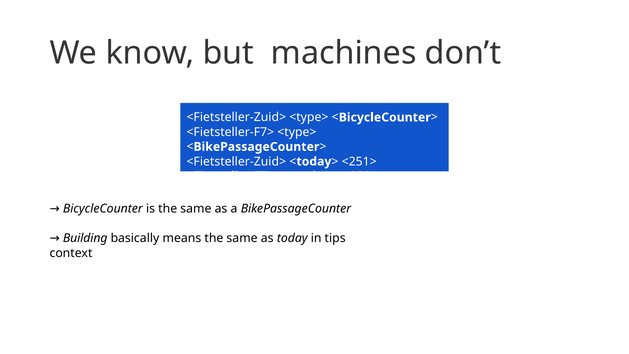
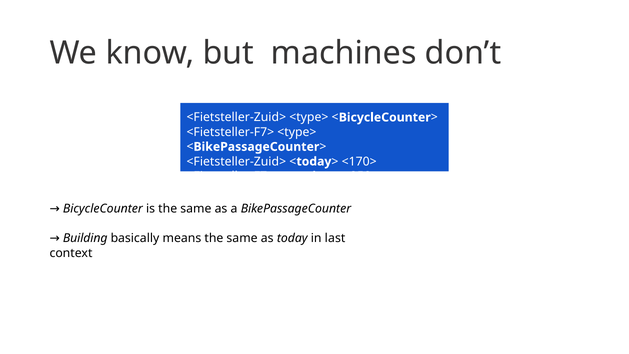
<251>: <251> -> <170>
tips: tips -> last
